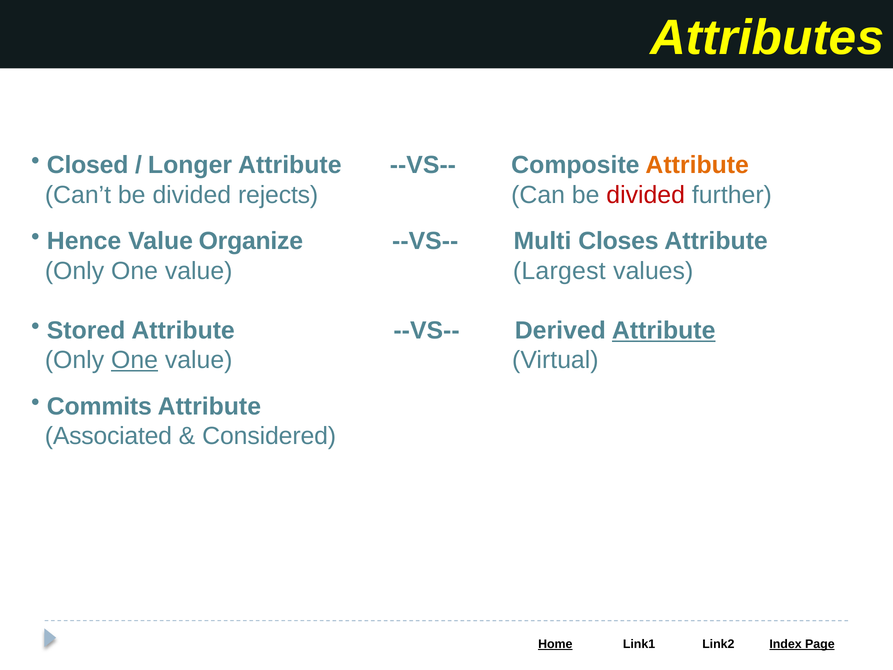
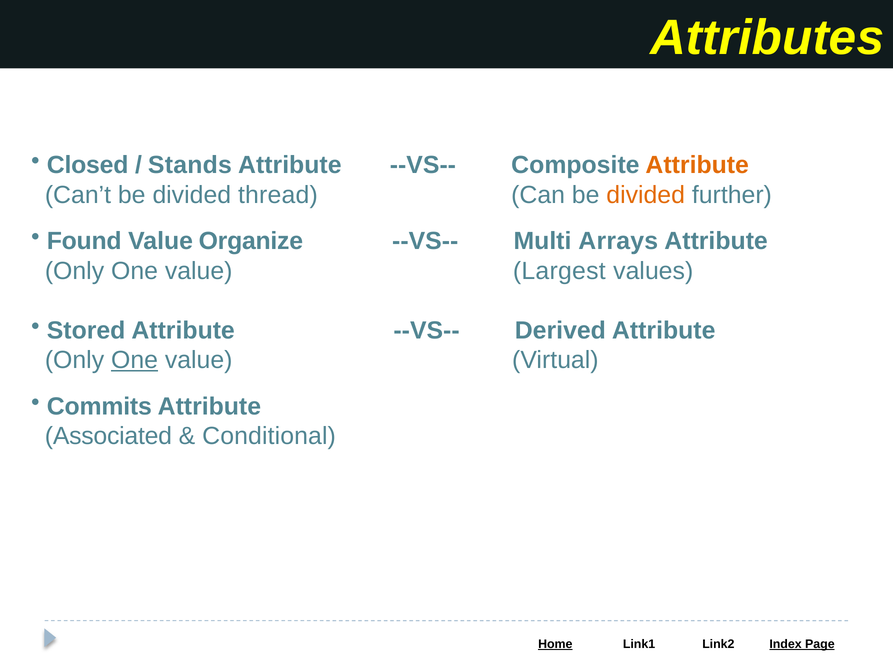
Longer: Longer -> Stands
rejects: rejects -> thread
divided at (646, 195) colour: red -> orange
Hence: Hence -> Found
Closes: Closes -> Arrays
Attribute at (664, 330) underline: present -> none
Considered: Considered -> Conditional
